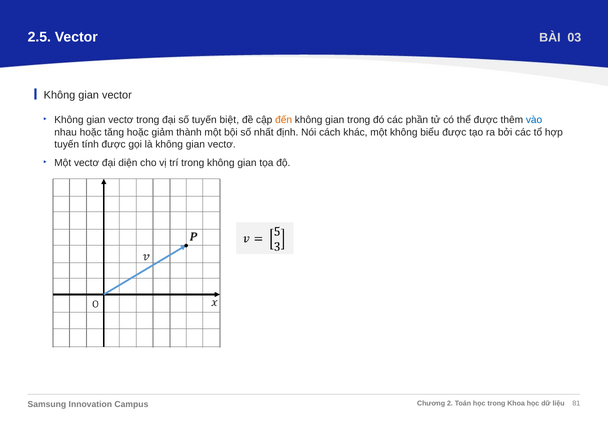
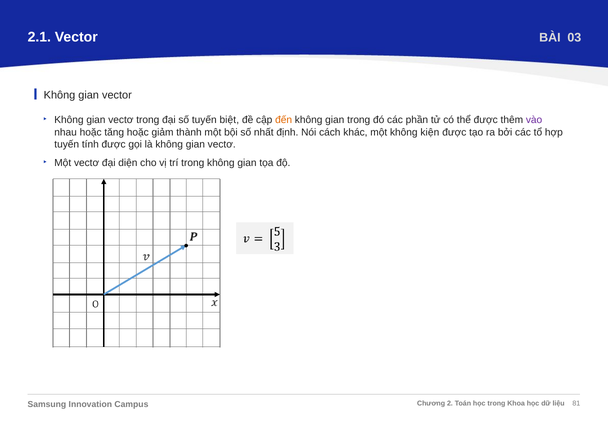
2.5: 2.5 -> 2.1
vào colour: blue -> purple
biểu: biểu -> kiện
